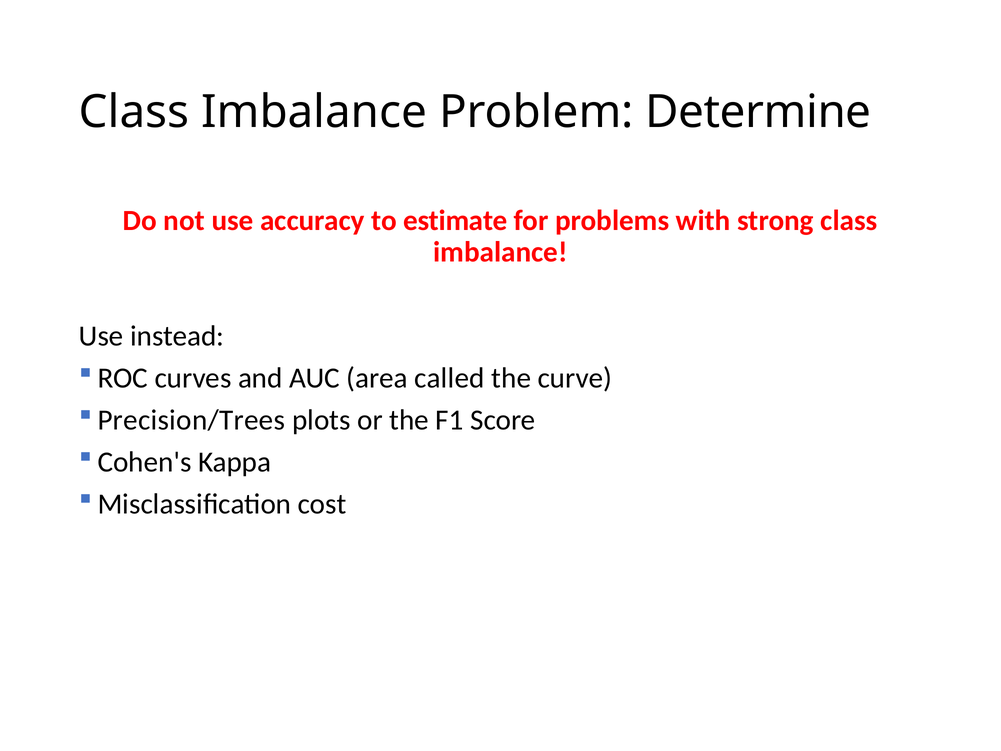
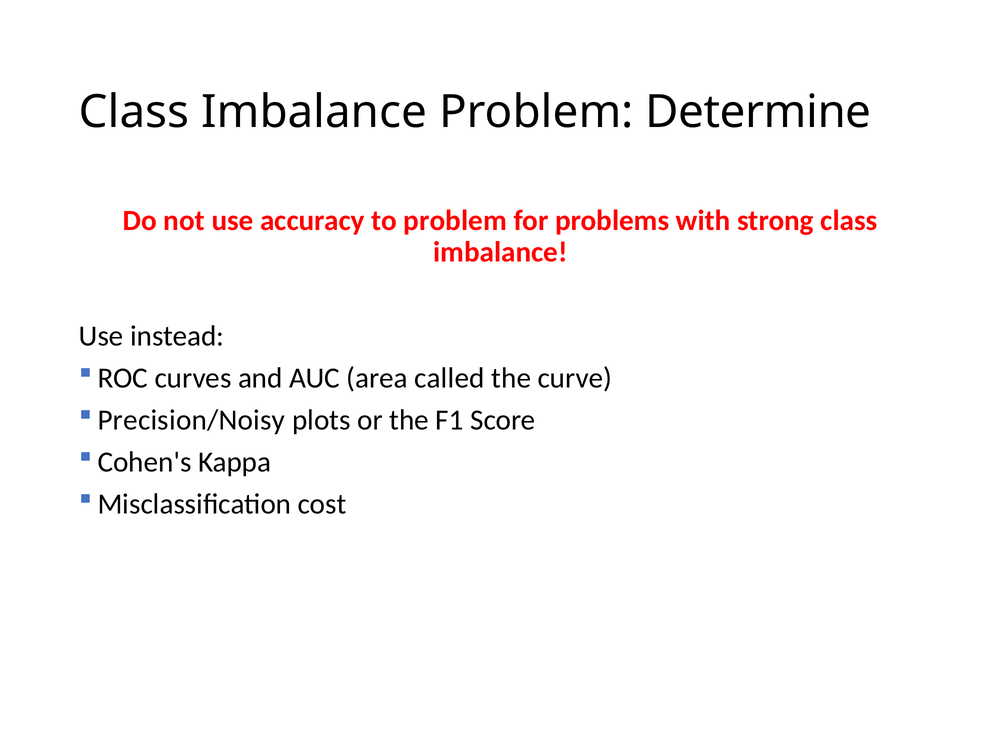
to estimate: estimate -> problem
Precision/Trees: Precision/Trees -> Precision/Noisy
